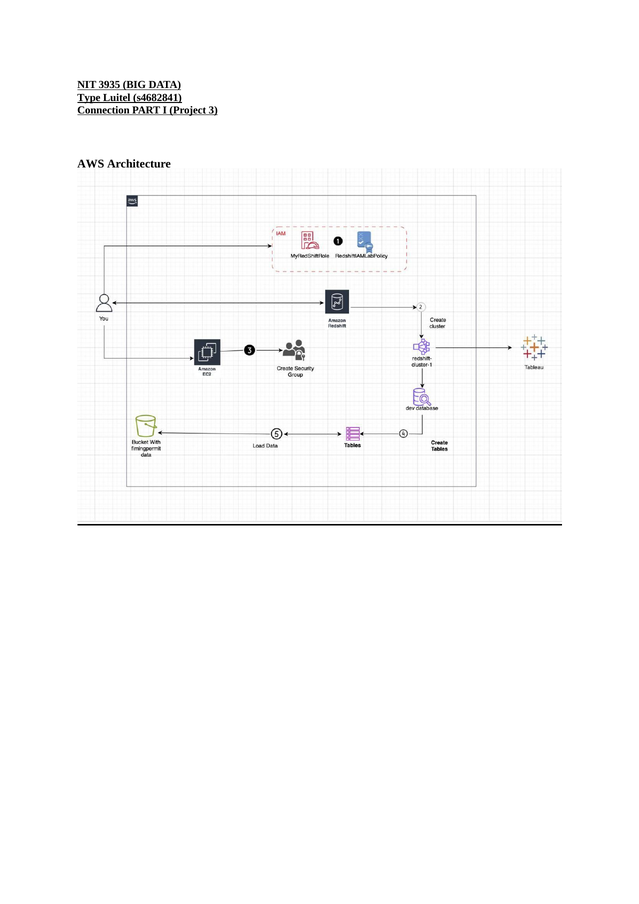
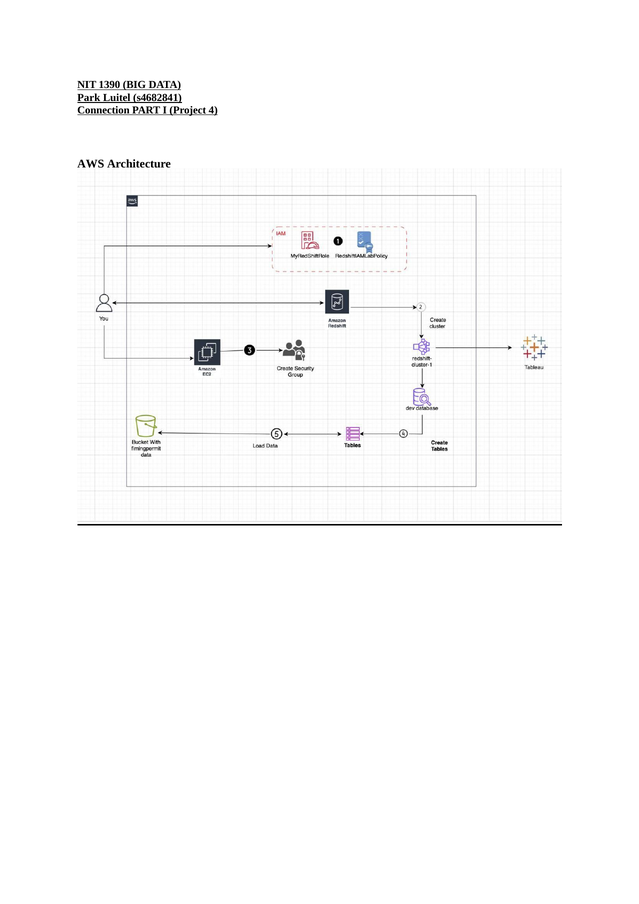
3935: 3935 -> 1390
Type: Type -> Park
3: 3 -> 4
